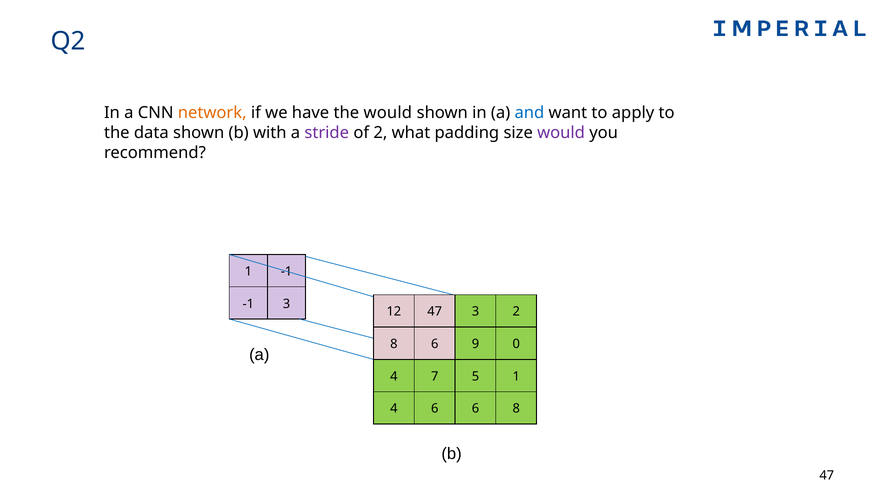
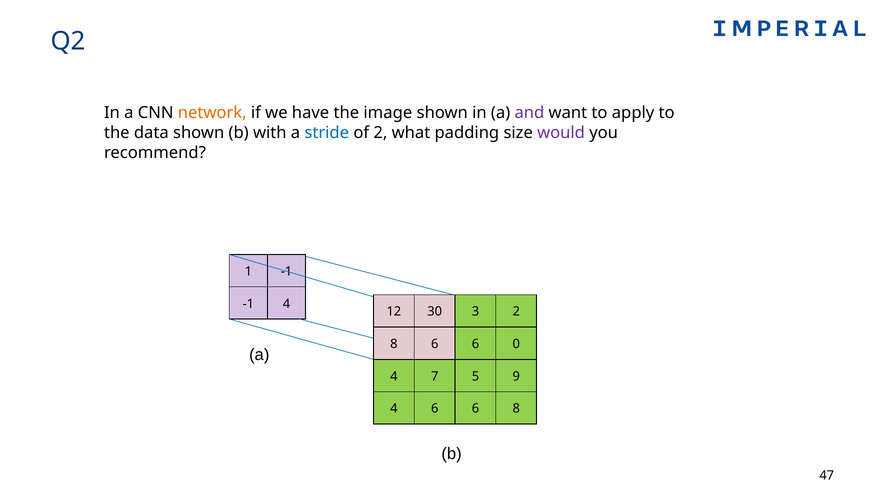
the would: would -> image
and colour: blue -> purple
stride colour: purple -> blue
-1 3: 3 -> 4
12 47: 47 -> 30
8 6 9: 9 -> 6
5 1: 1 -> 9
